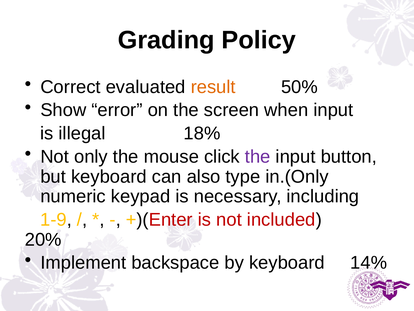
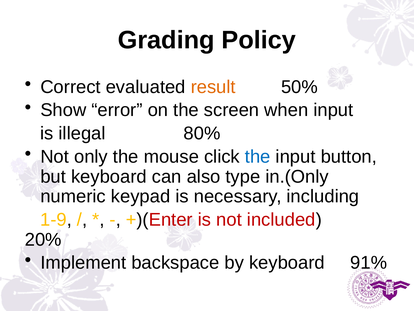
18%: 18% -> 80%
the at (258, 156) colour: purple -> blue
14%: 14% -> 91%
